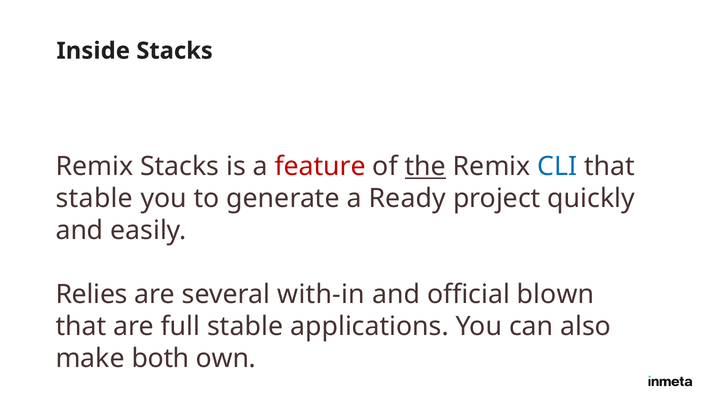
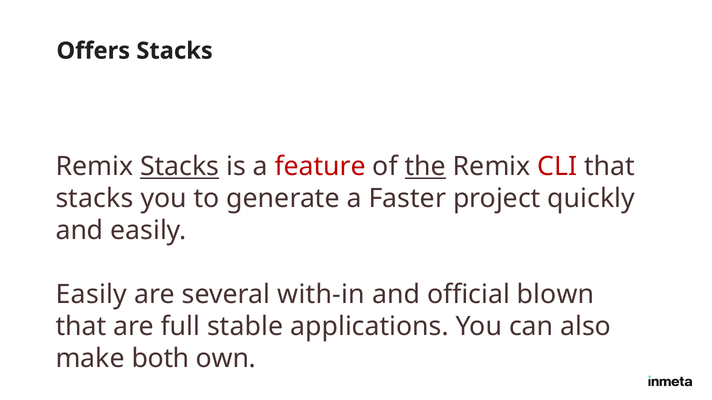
Inside: Inside -> Offers
Stacks at (180, 167) underline: none -> present
CLI colour: blue -> red
stable at (94, 199): stable -> stacks
Ready: Ready -> Faster
Relies at (92, 295): Relies -> Easily
